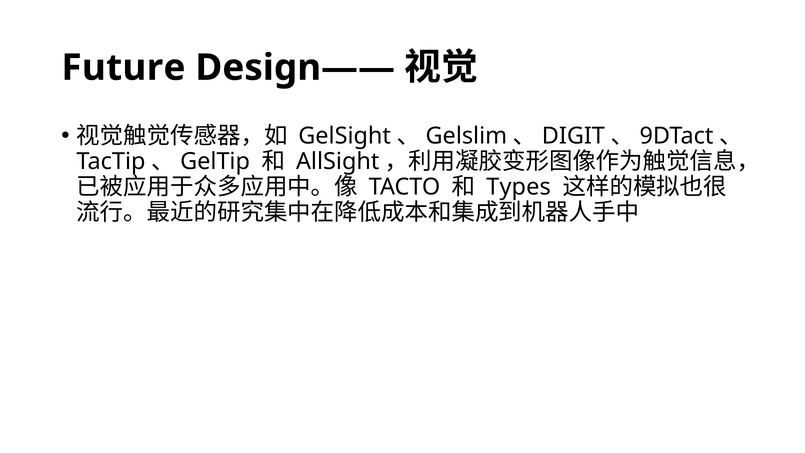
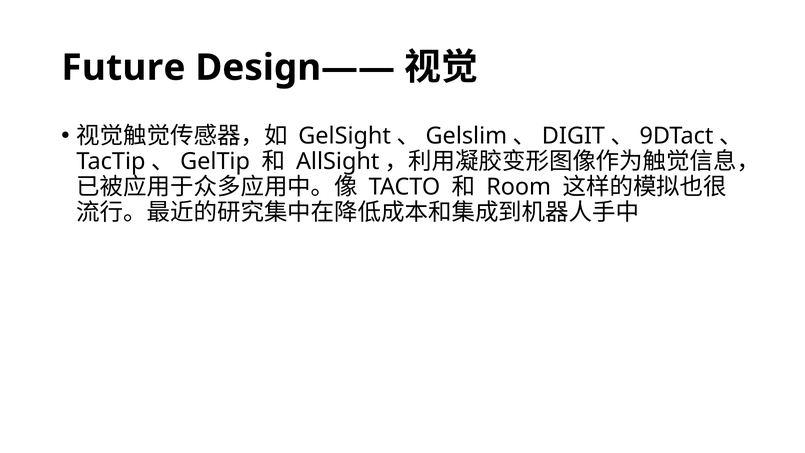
Types: Types -> Room
